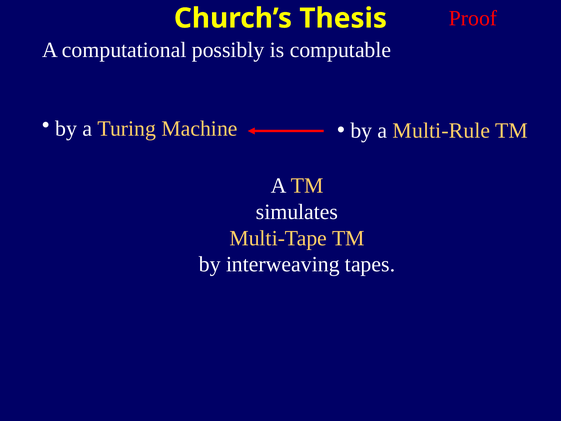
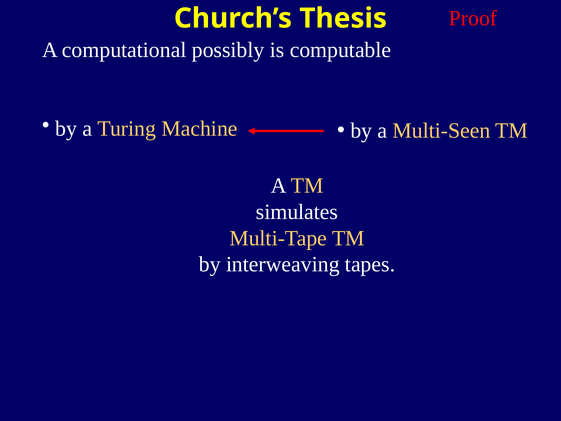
Multi-Rule: Multi-Rule -> Multi-Seen
